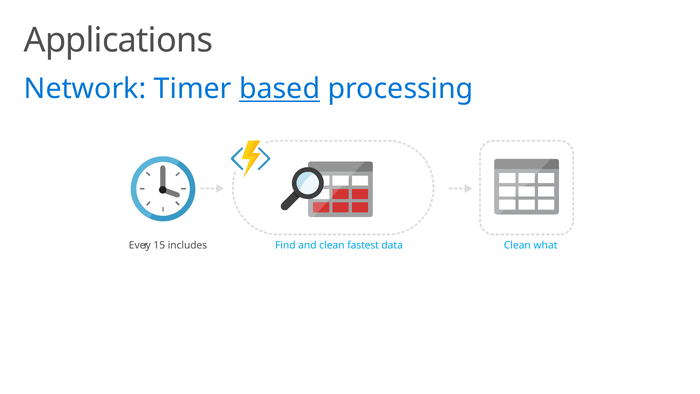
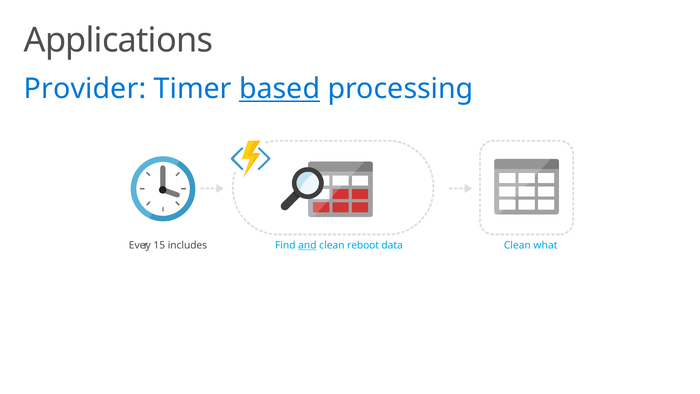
Network: Network -> Provider
and underline: none -> present
fastest: fastest -> reboot
